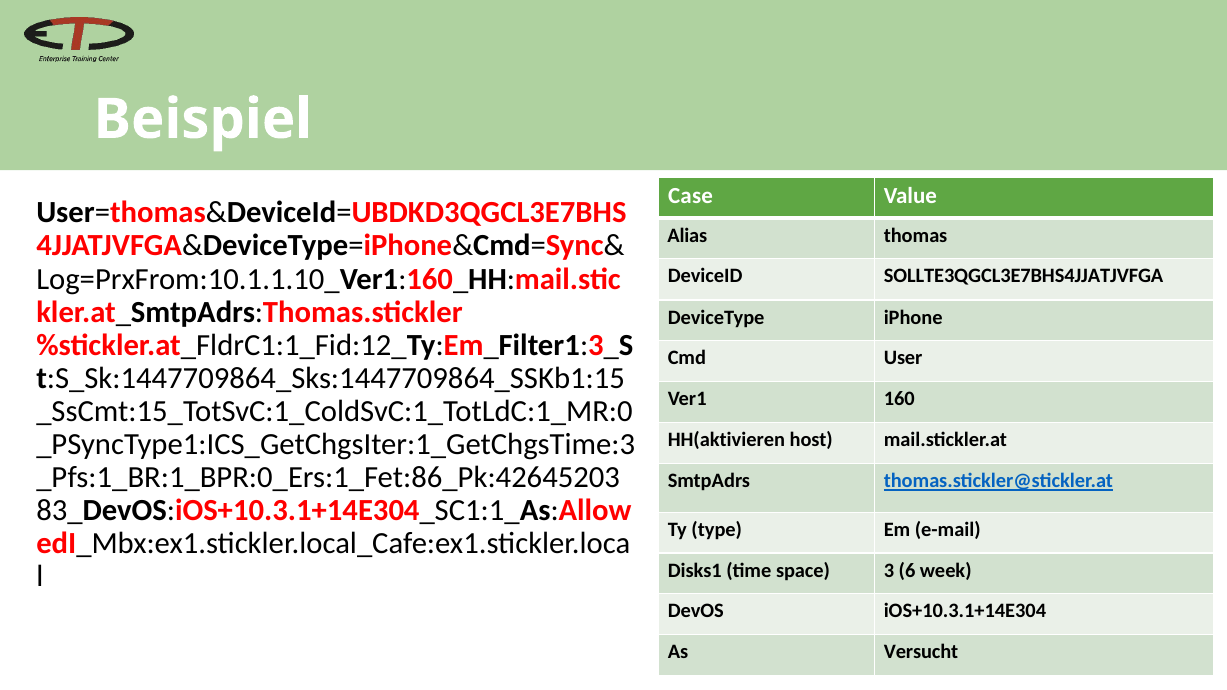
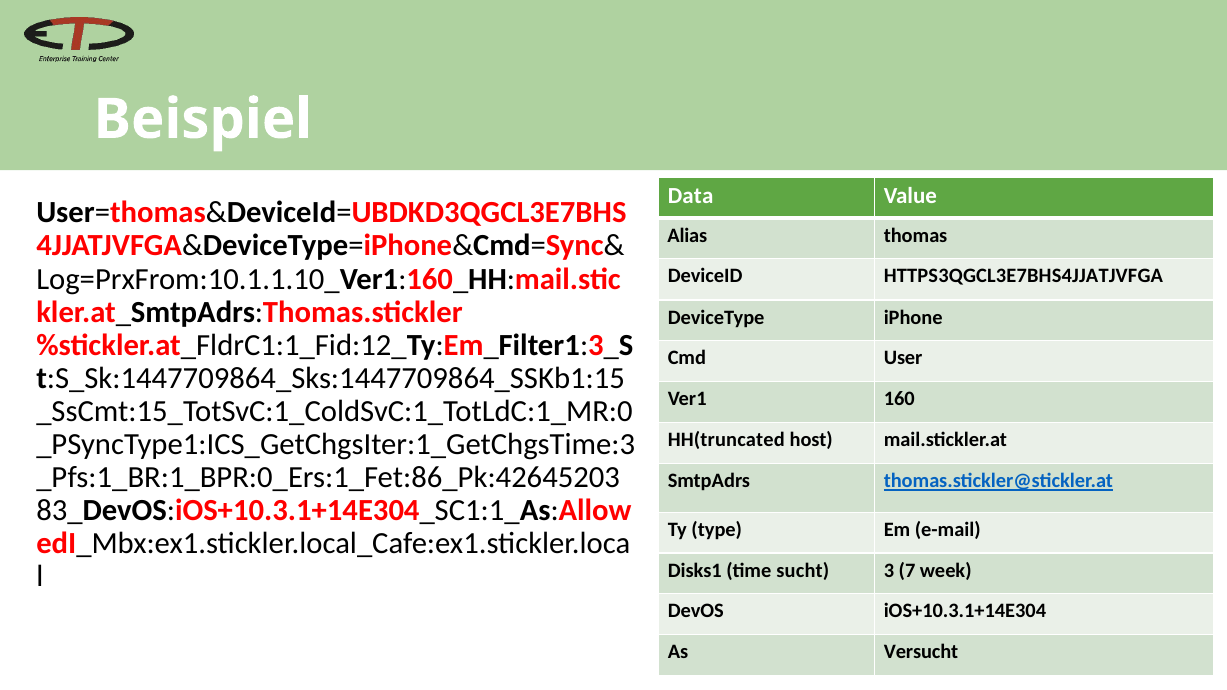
Case: Case -> Data
SOLLTE3QGCL3E7BHS4JJATJVFGA: SOLLTE3QGCL3E7BHS4JJATJVFGA -> HTTPS3QGCL3E7BHS4JJATJVFGA
HH(aktivieren: HH(aktivieren -> HH(truncated
space: space -> sucht
6: 6 -> 7
